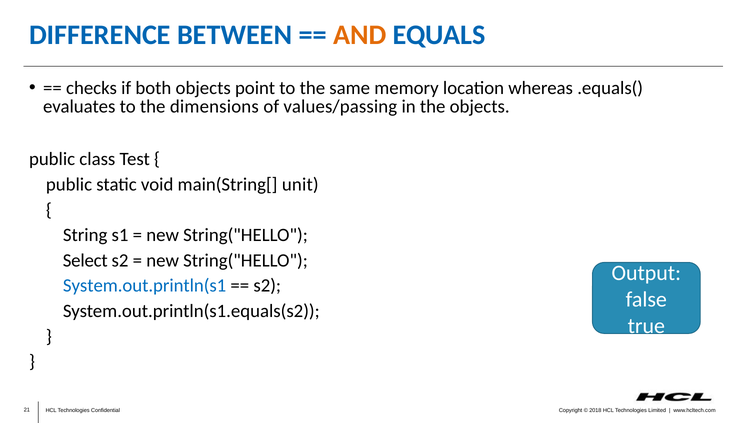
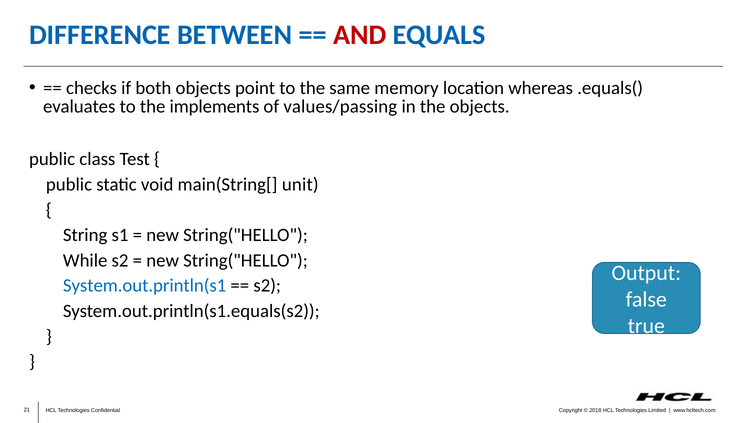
AND colour: orange -> red
dimensions: dimensions -> implements
Select: Select -> While
